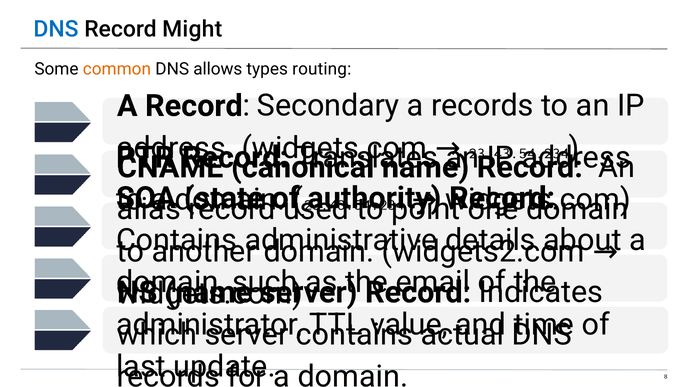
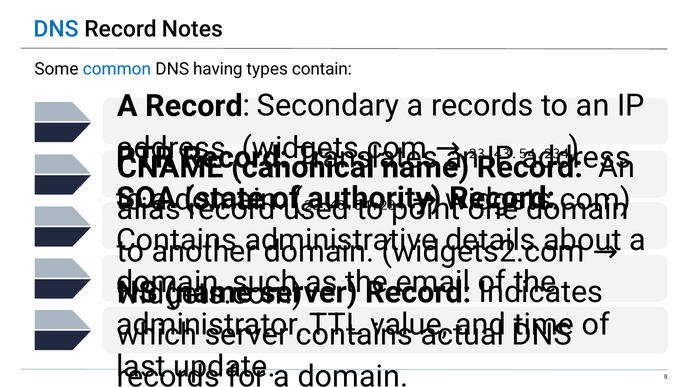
Might: Might -> Notes
common colour: orange -> blue
allows: allows -> having
routing: routing -> contain
